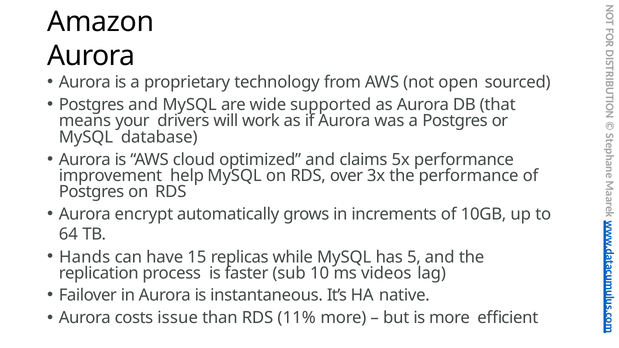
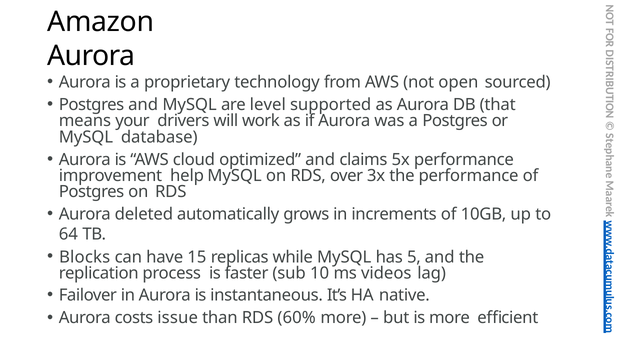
wide: wide -> level
encrypt: encrypt -> deleted
Hands: Hands -> Blocks
11%: 11% -> 60%
